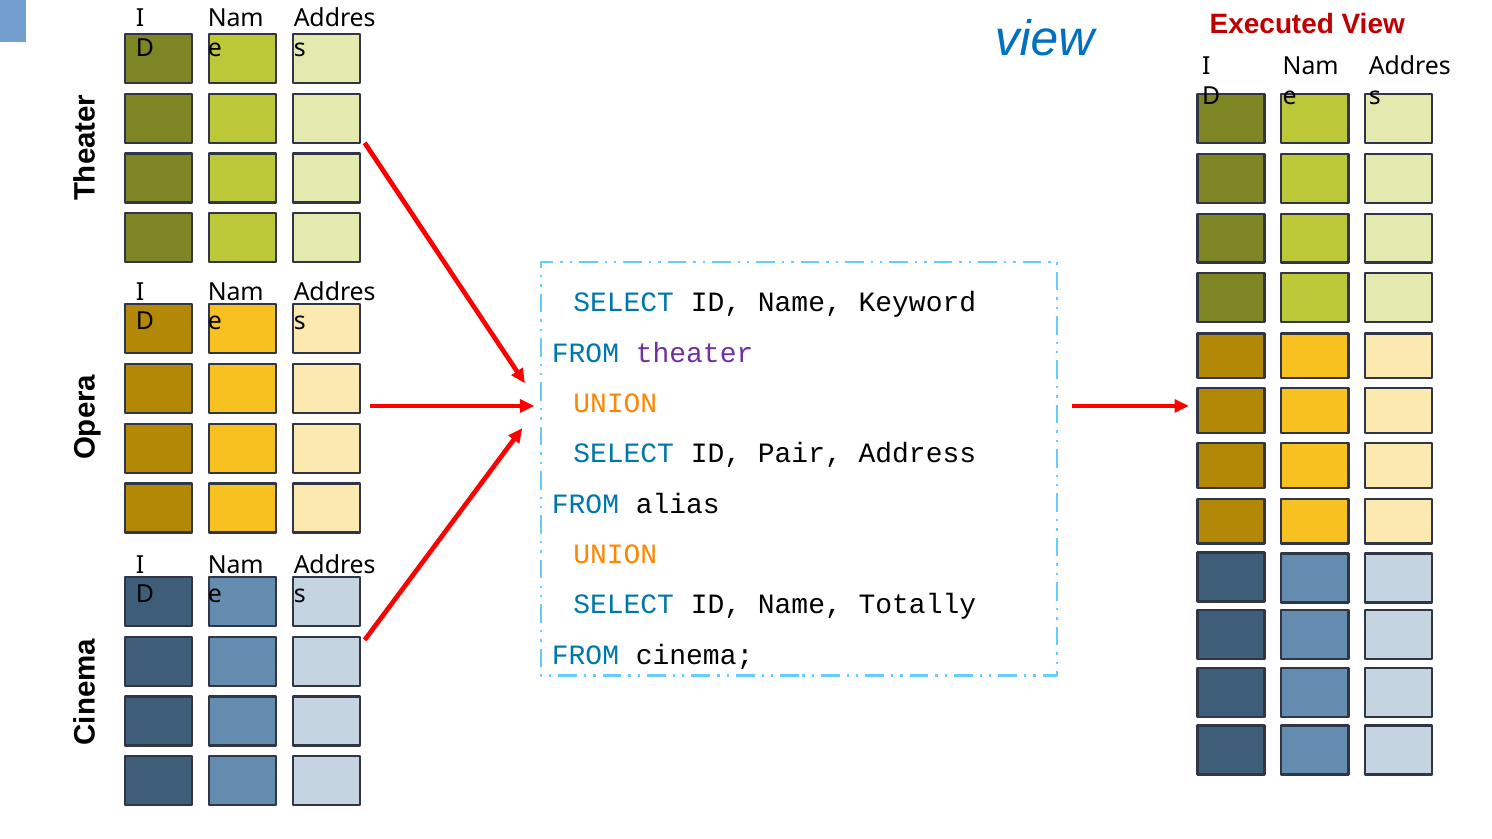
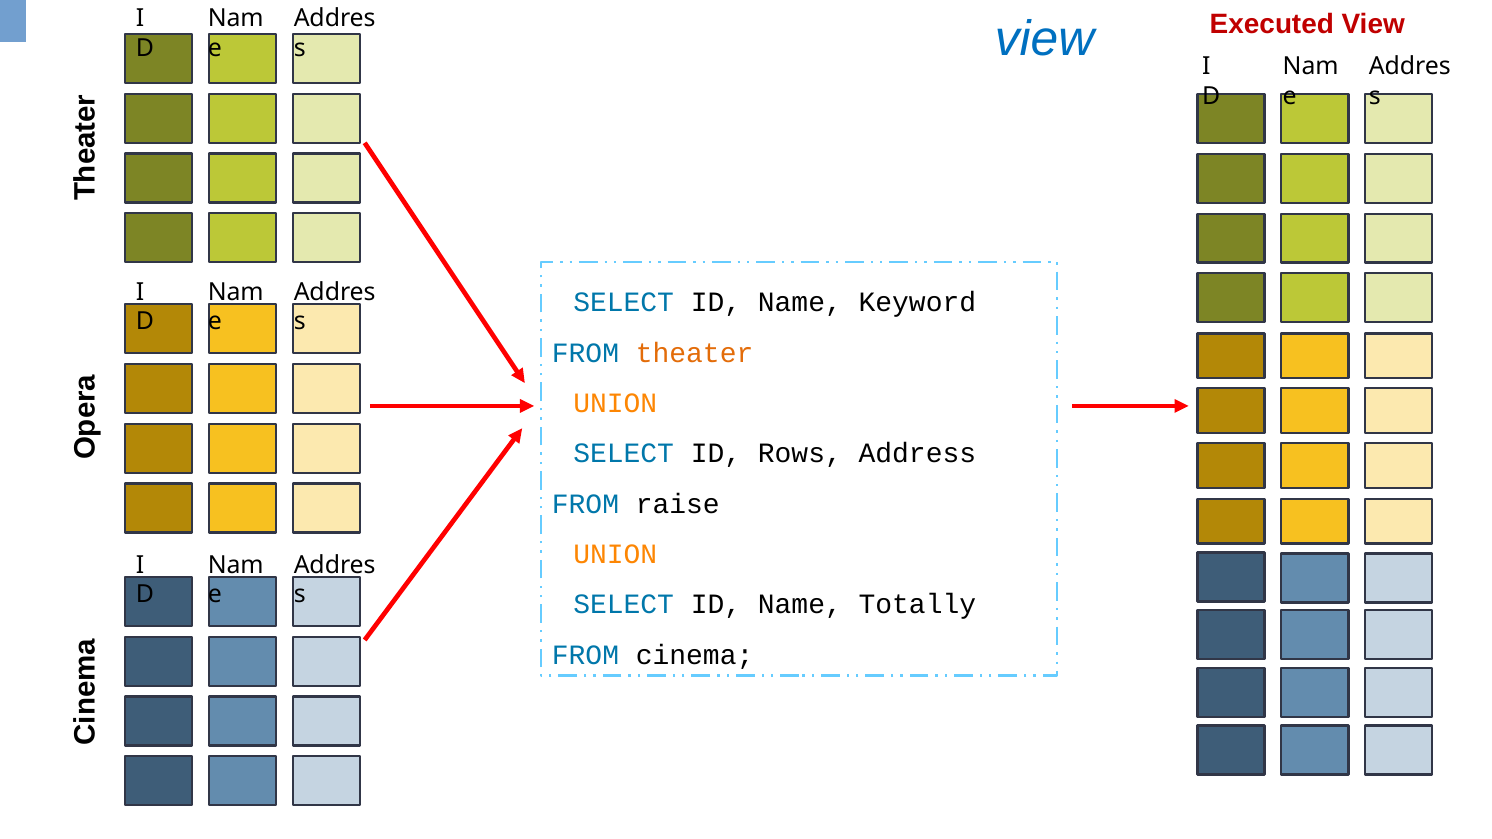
theater colour: purple -> orange
Pair: Pair -> Rows
alias: alias -> raise
